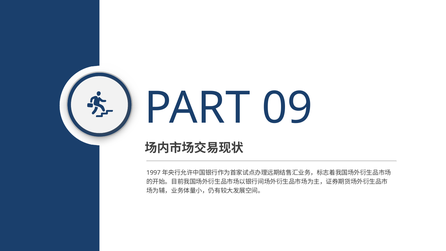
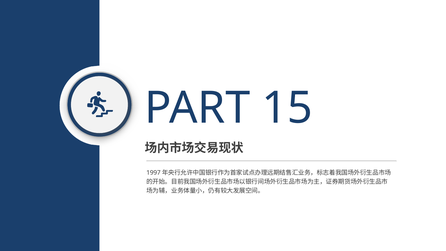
09: 09 -> 15
